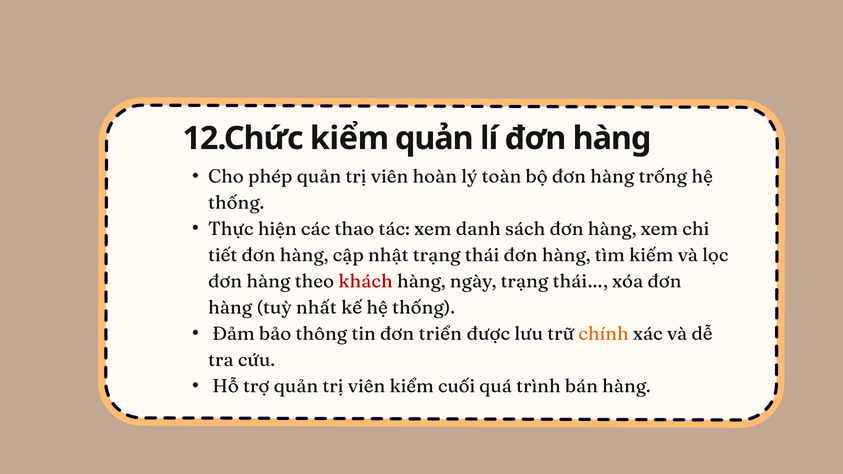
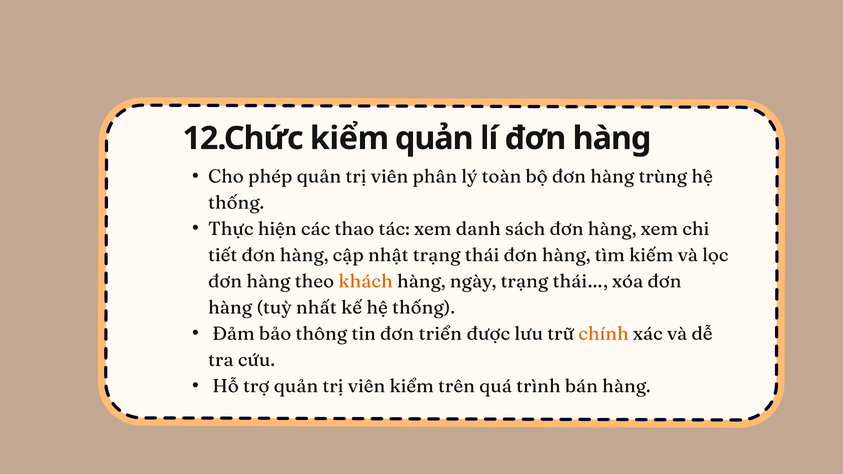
hoàn: hoàn -> phân
trống: trống -> trùng
khách colour: red -> orange
cuối: cuối -> trên
